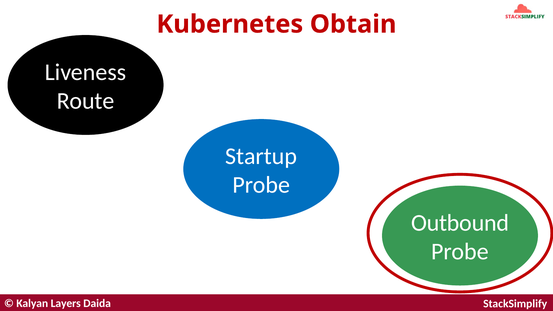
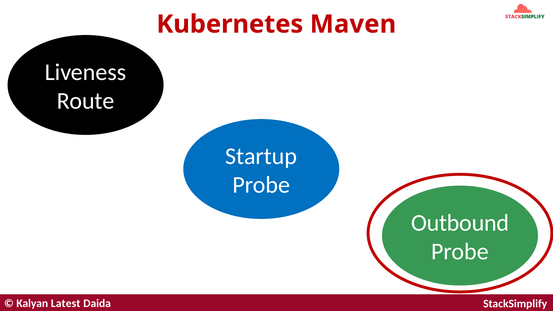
Obtain: Obtain -> Maven
Layers: Layers -> Latest
